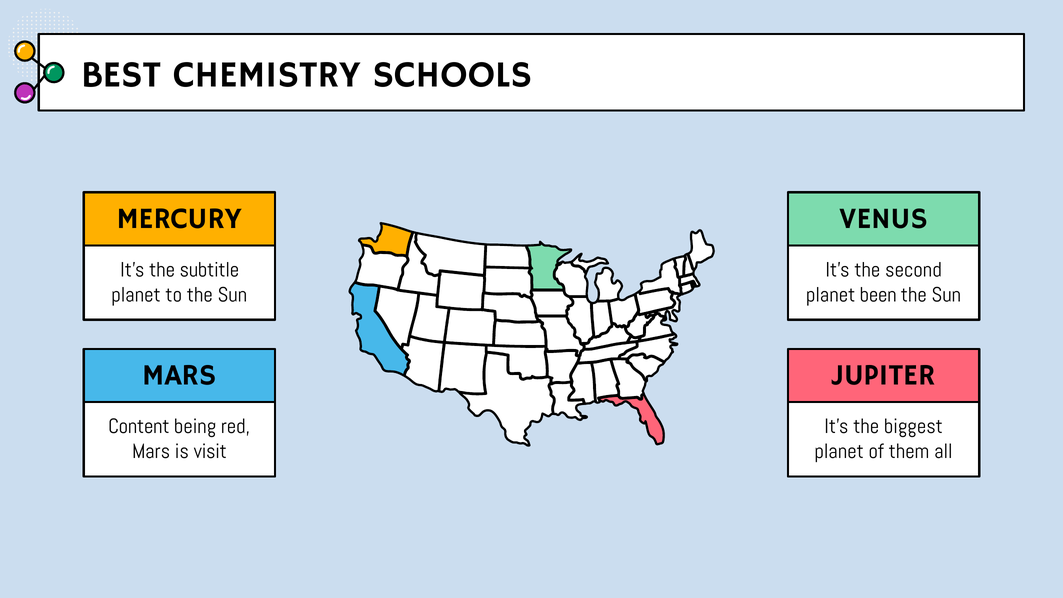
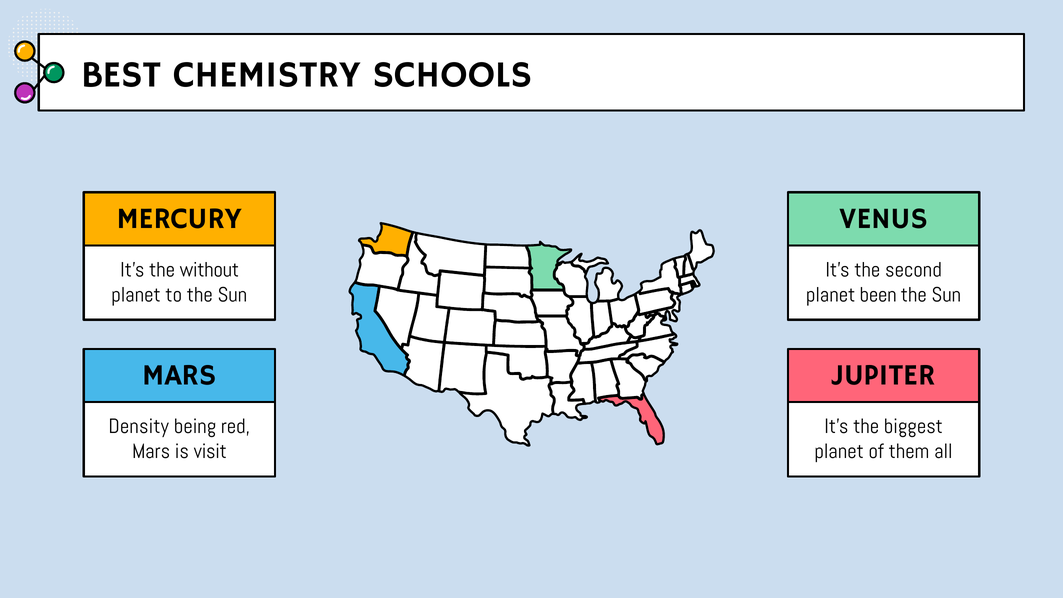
subtitle: subtitle -> without
Content: Content -> Density
